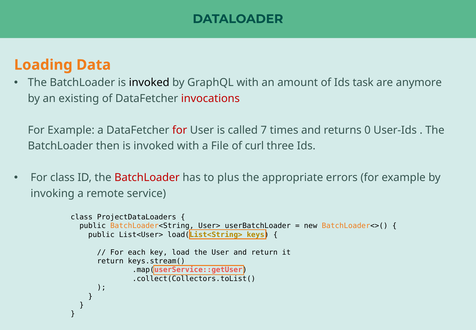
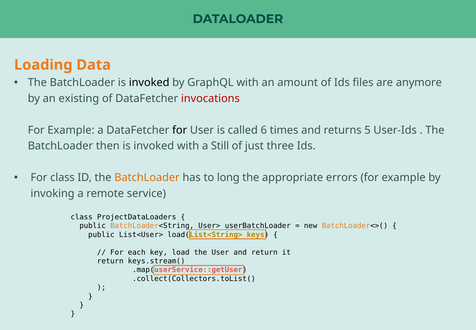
task: task -> files
for at (180, 130) colour: red -> black
7: 7 -> 6
0: 0 -> 5
File: File -> Still
curl: curl -> just
BatchLoader at (147, 177) colour: red -> orange
plus: plus -> long
